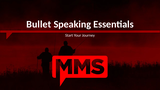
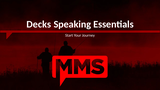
Bullet: Bullet -> Decks
